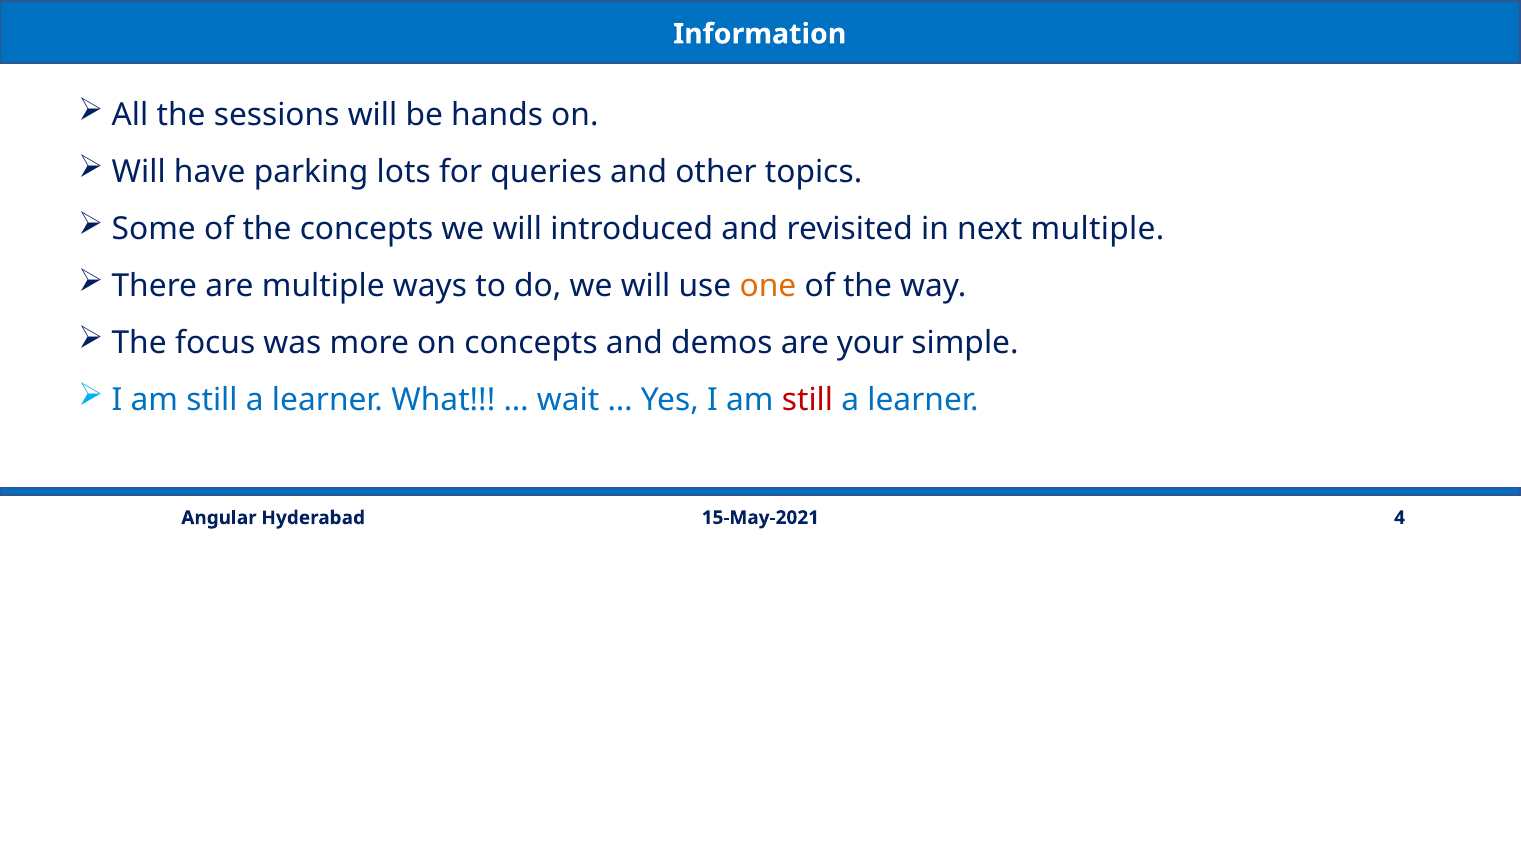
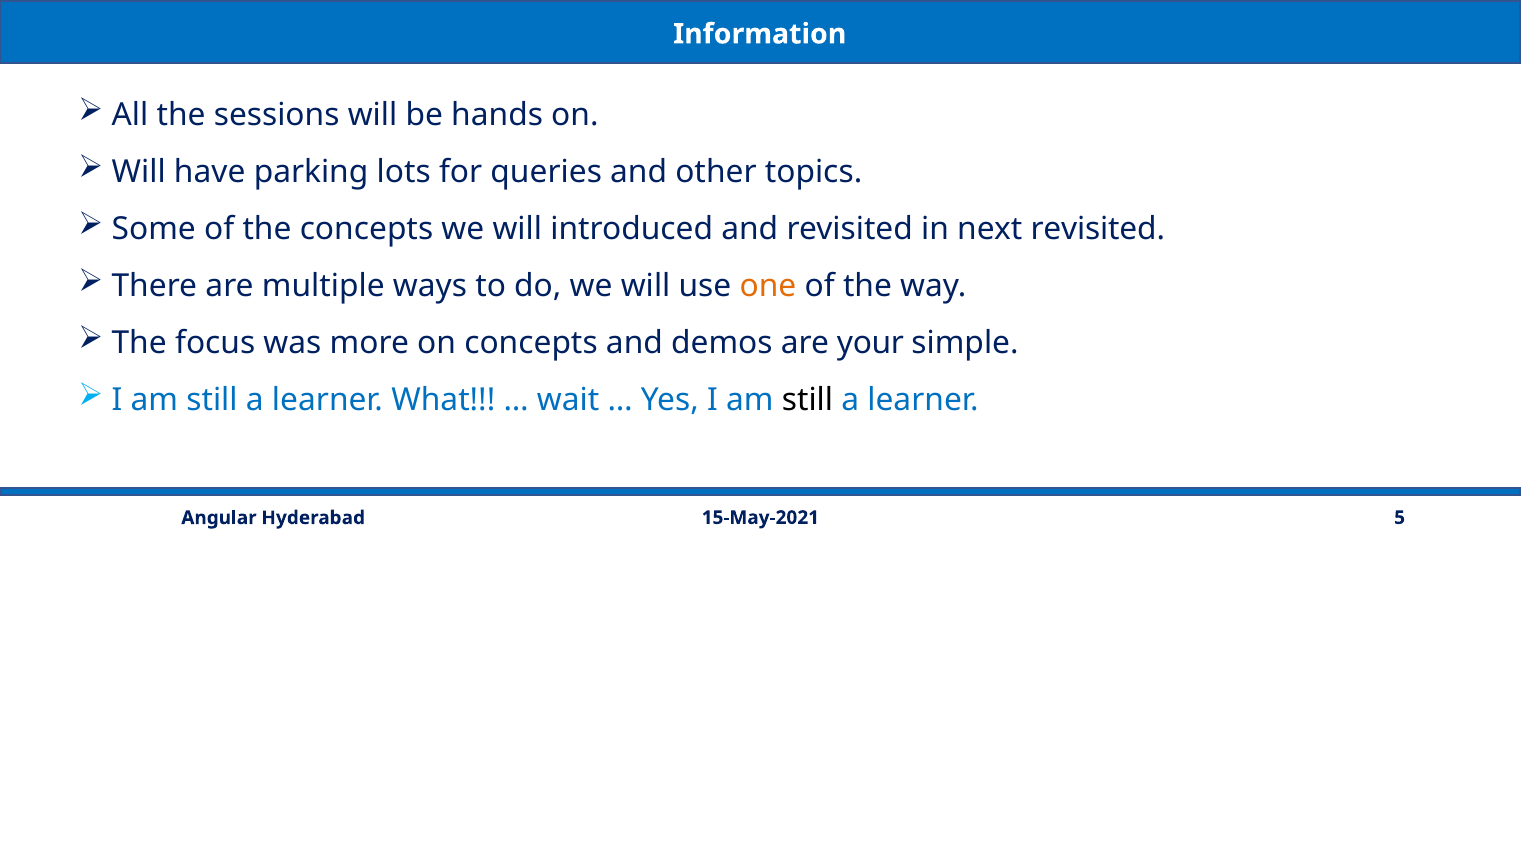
next multiple: multiple -> revisited
still at (807, 401) colour: red -> black
4: 4 -> 5
